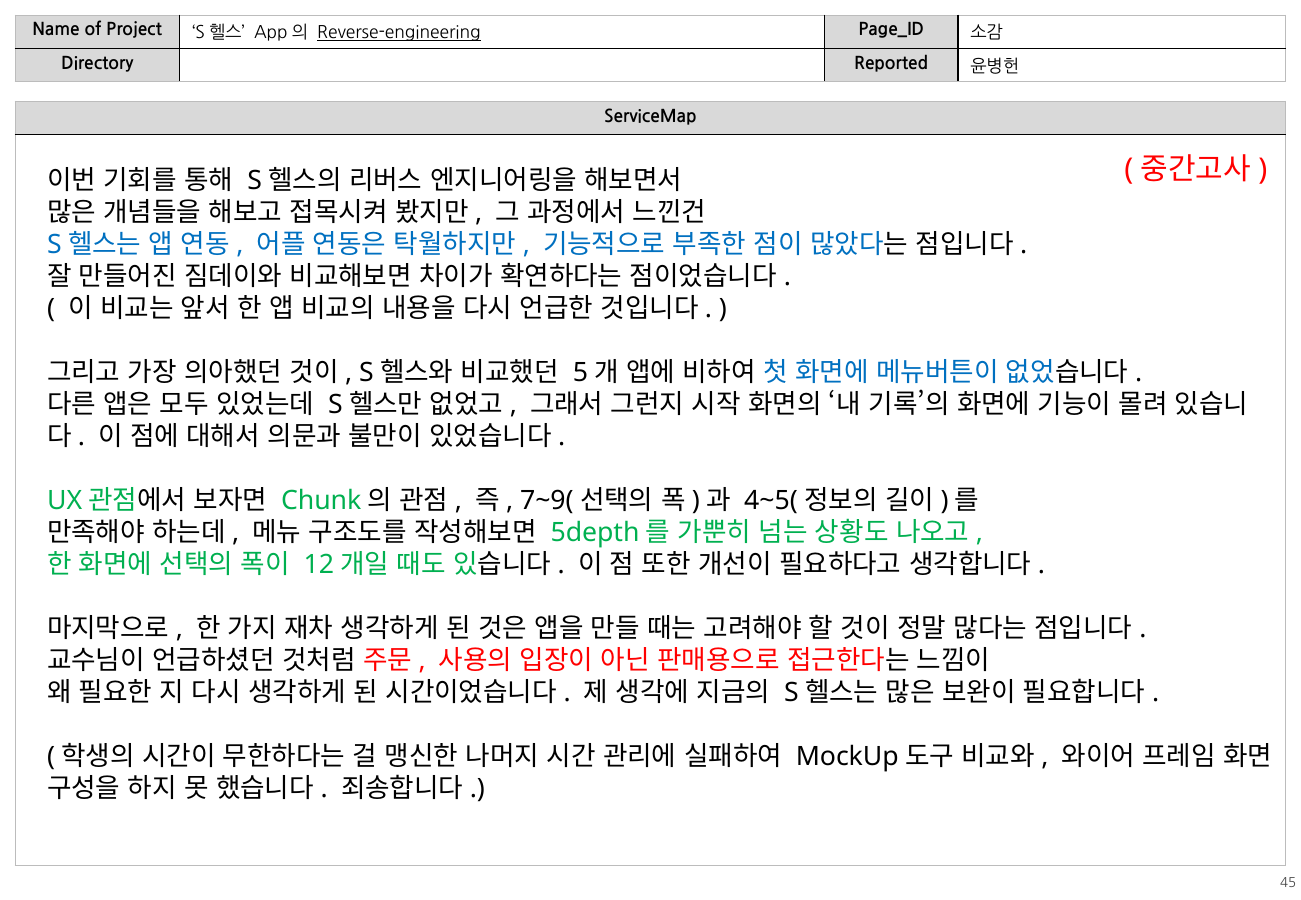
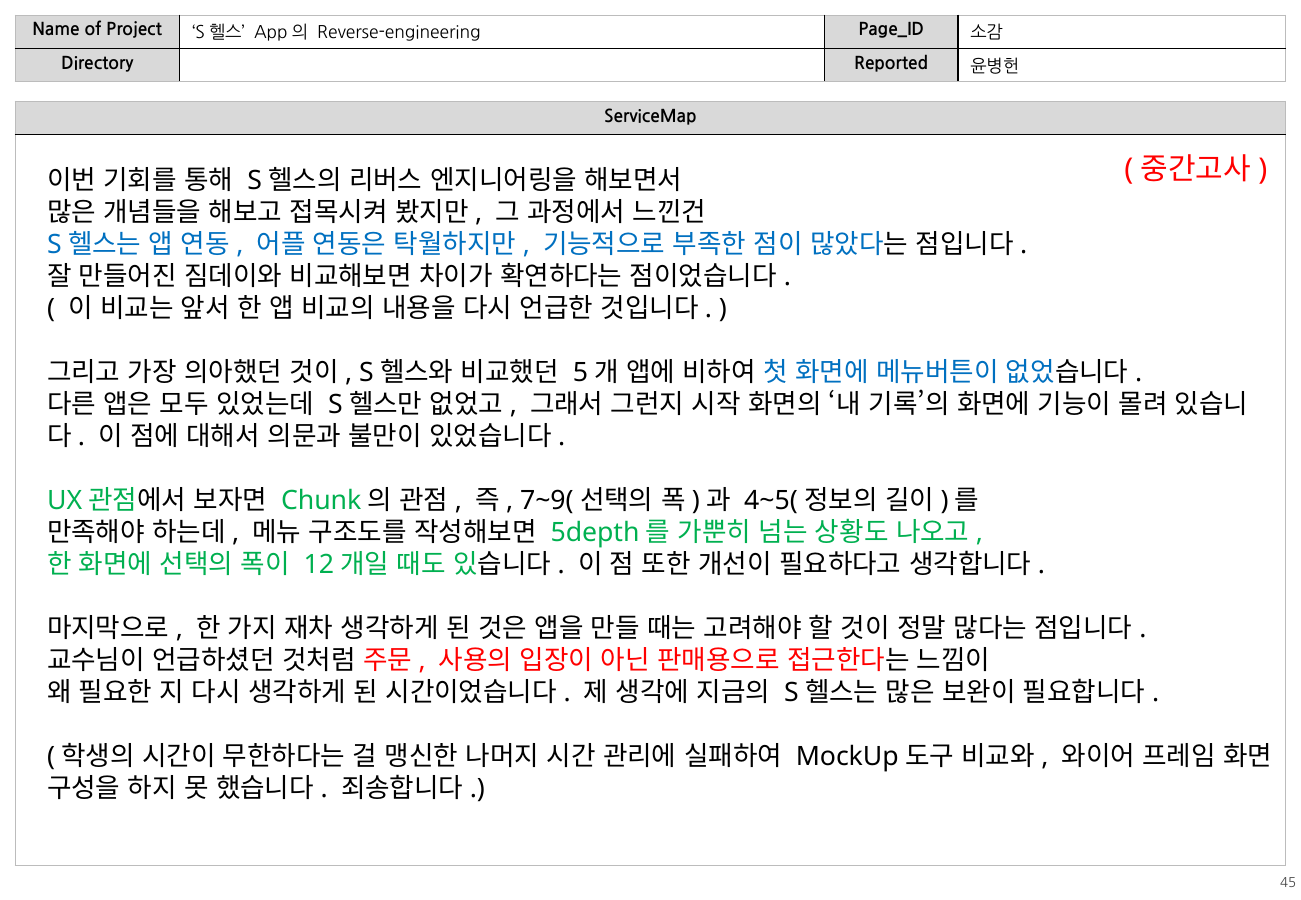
Reverse-engineering underline: present -> none
